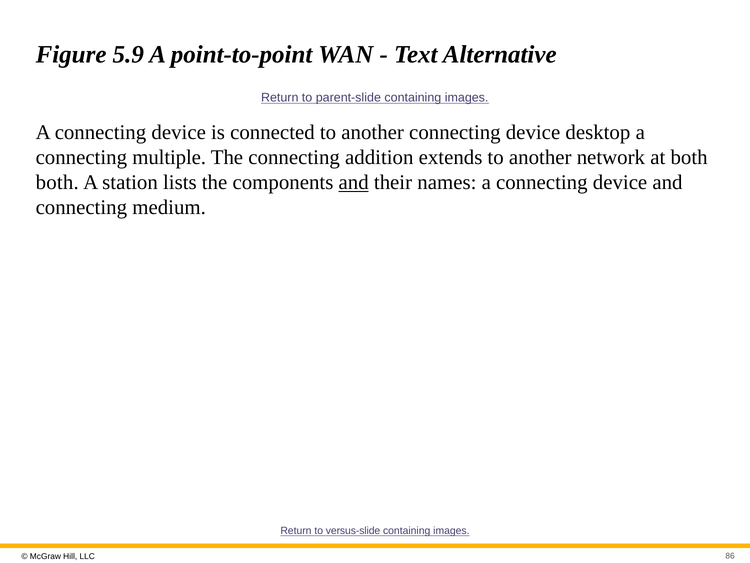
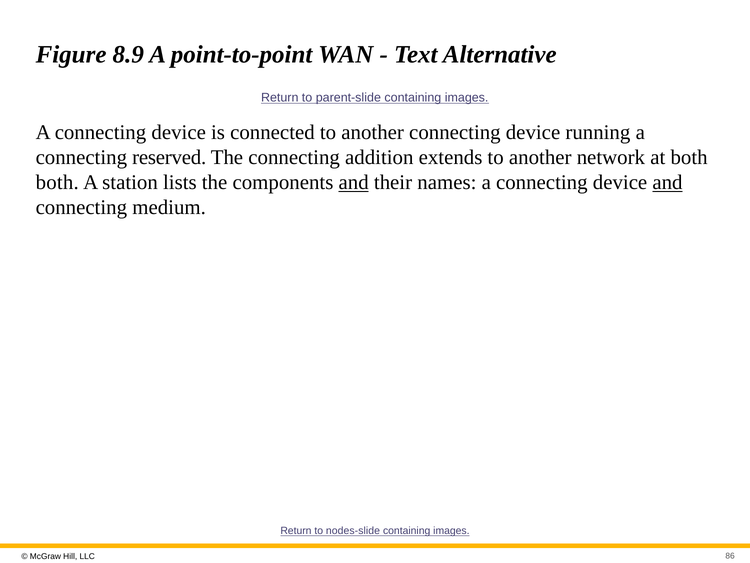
5.9: 5.9 -> 8.9
desktop: desktop -> running
multiple: multiple -> reserved
and at (667, 182) underline: none -> present
versus-slide: versus-slide -> nodes-slide
